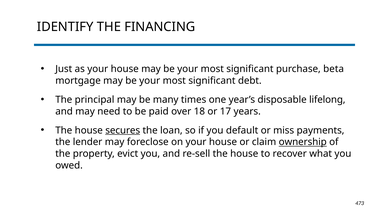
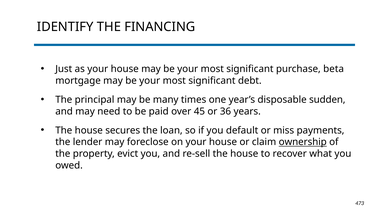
lifelong: lifelong -> sudden
18: 18 -> 45
17: 17 -> 36
secures underline: present -> none
